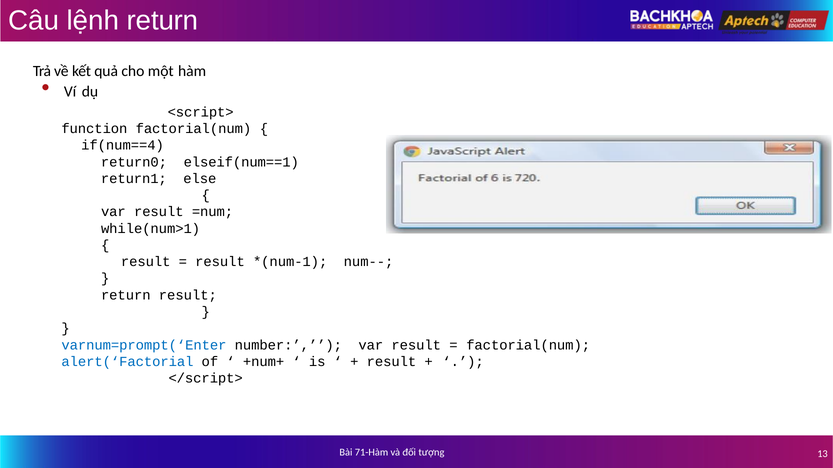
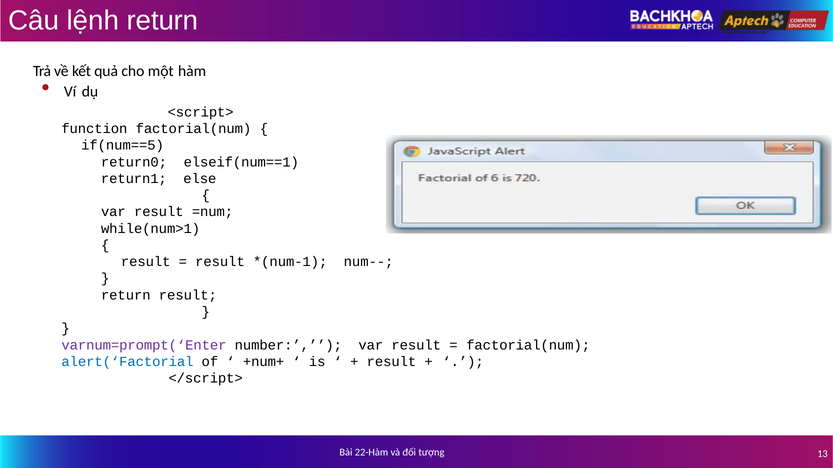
if(num==4: if(num==4 -> if(num==5
varnum=prompt(‘Enter colour: blue -> purple
71-Hàm: 71-Hàm -> 22-Hàm
